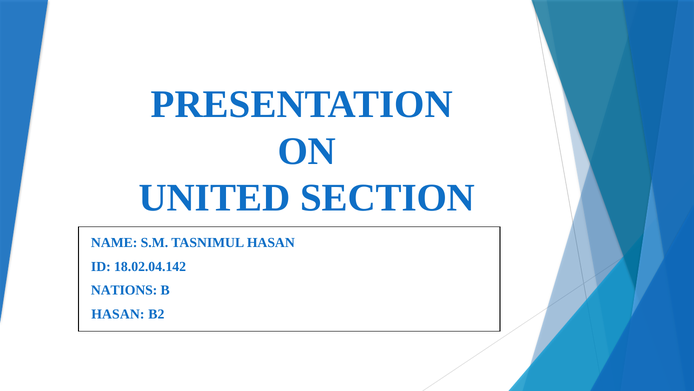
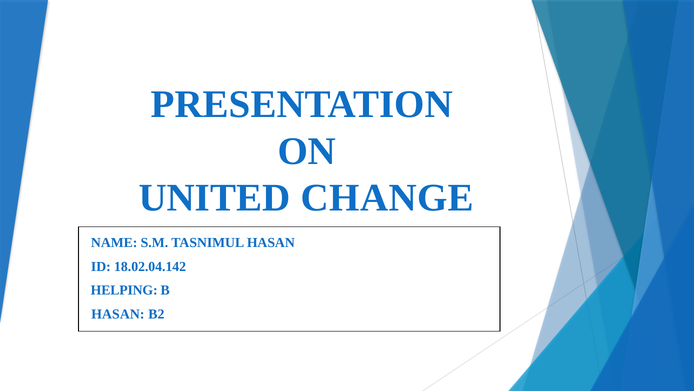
SECTION: SECTION -> CHANGE
NATIONS: NATIONS -> HELPING
